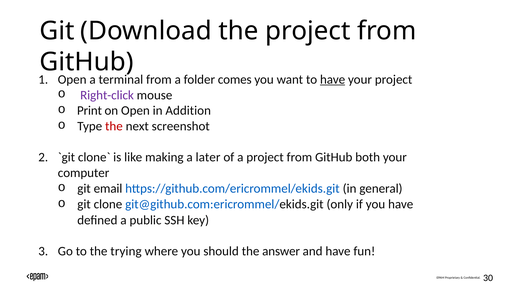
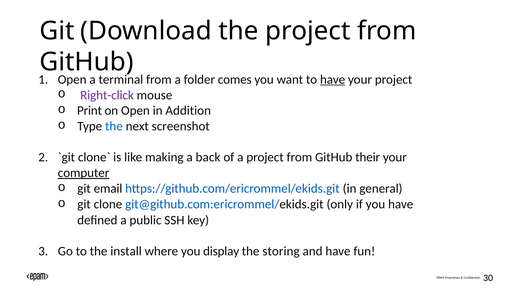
the at (114, 126) colour: red -> blue
later: later -> back
both: both -> their
computer underline: none -> present
trying: trying -> install
should: should -> display
answer: answer -> storing
